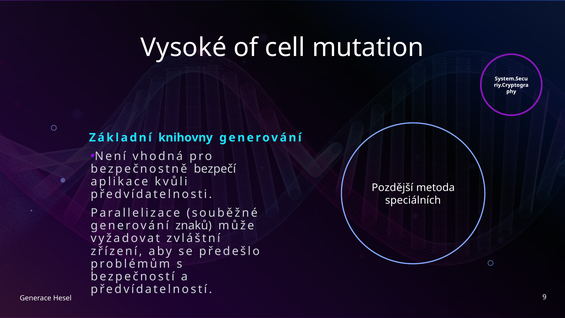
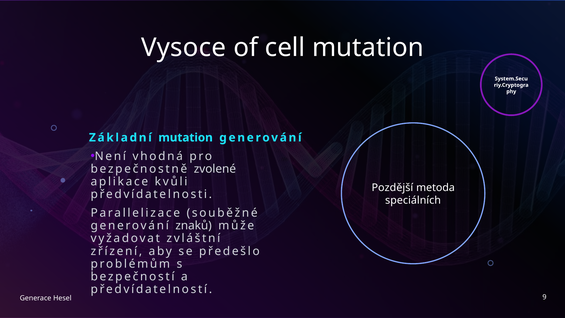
Vysoké: Vysoké -> Vysoce
Základní knihovny: knihovny -> mutation
bezpečí: bezpečí -> zvolené
